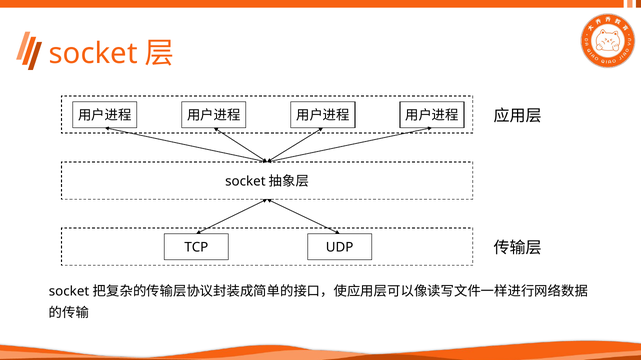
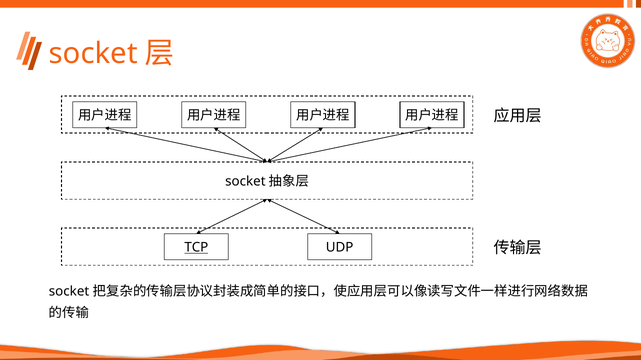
TCP underline: none -> present
